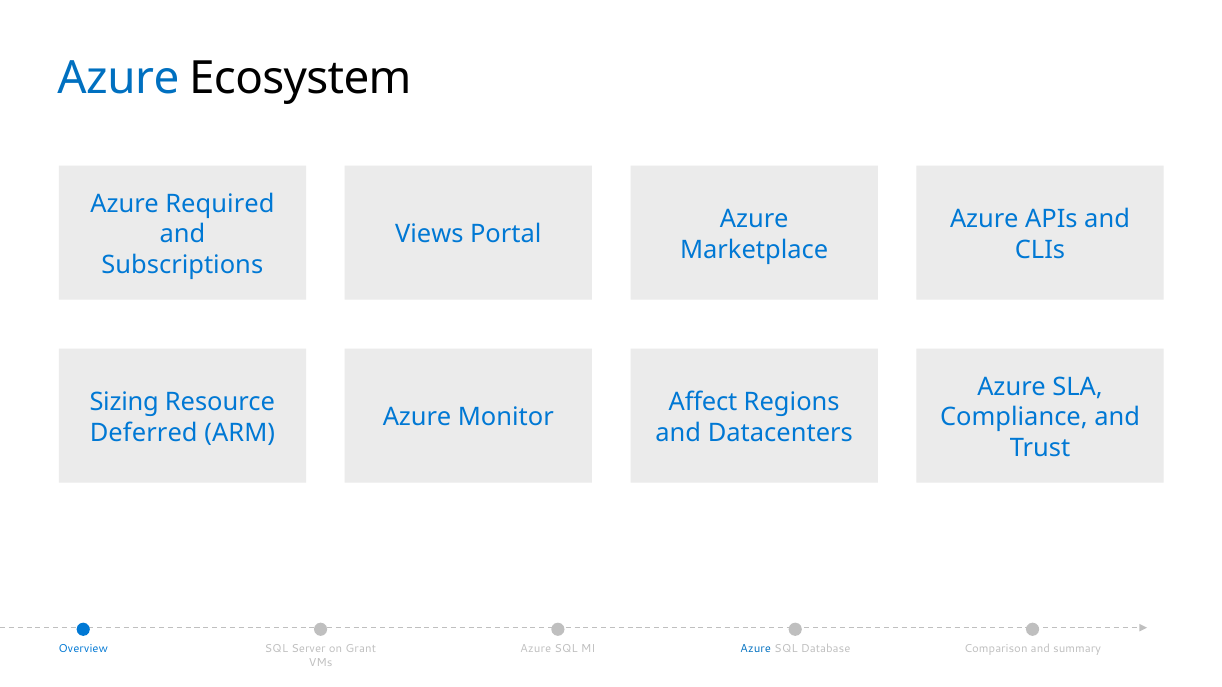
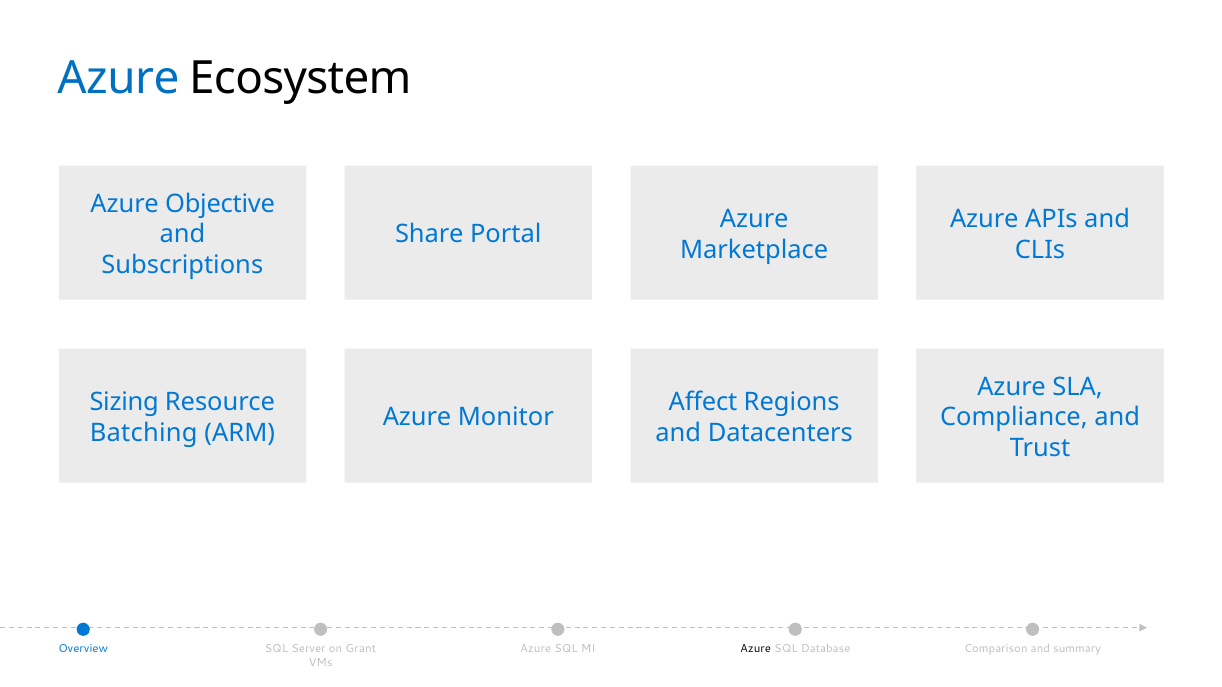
Required: Required -> Objective
Views: Views -> Share
Deferred: Deferred -> Batching
Azure at (756, 649) colour: blue -> black
